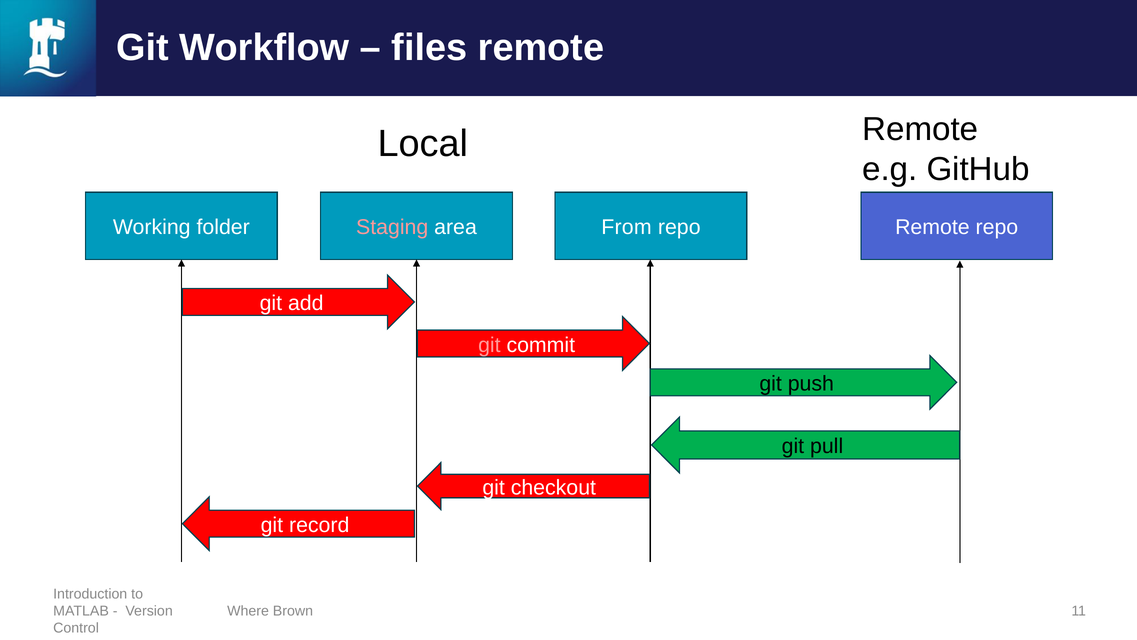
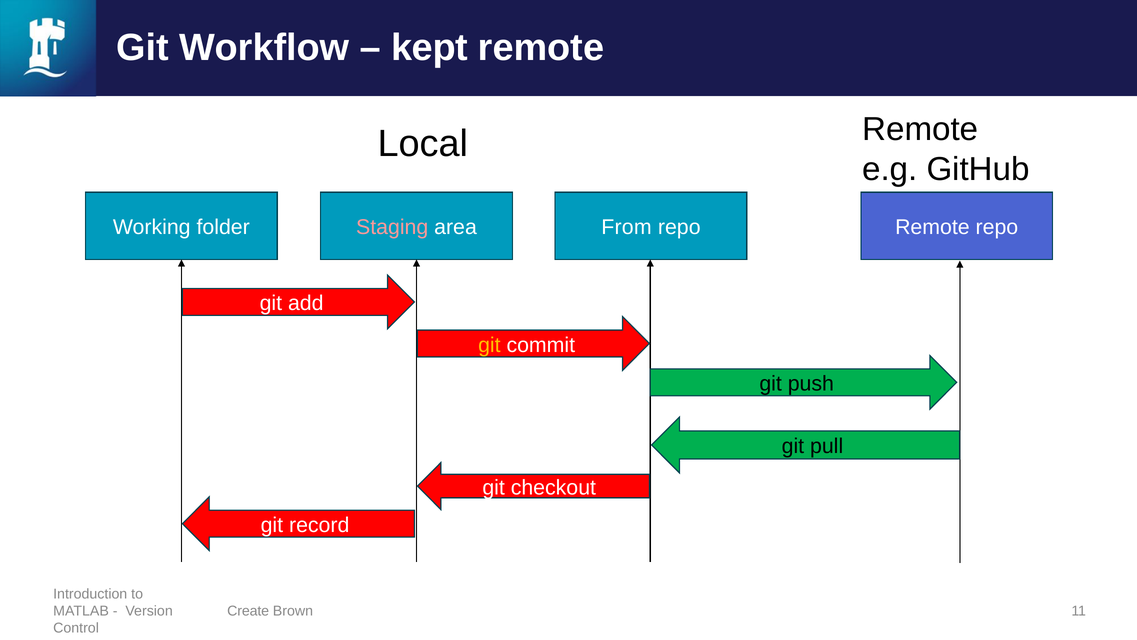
files: files -> kept
git at (489, 345) colour: pink -> yellow
Where: Where -> Create
